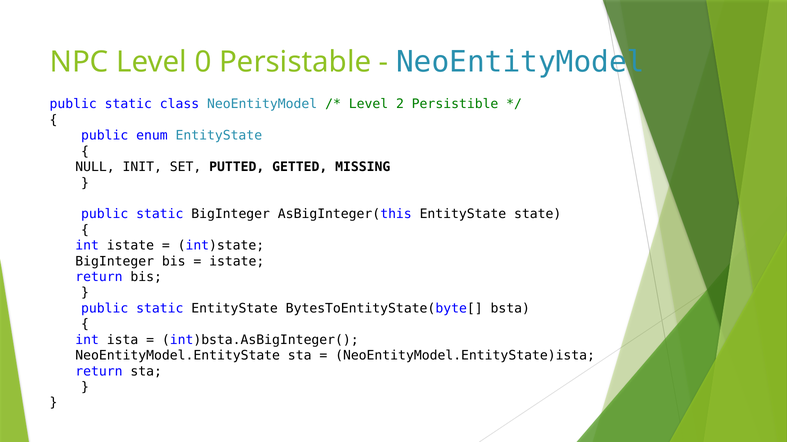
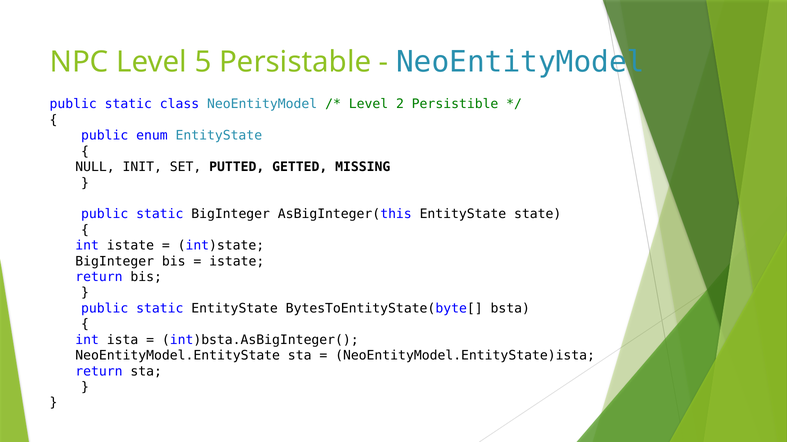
0: 0 -> 5
